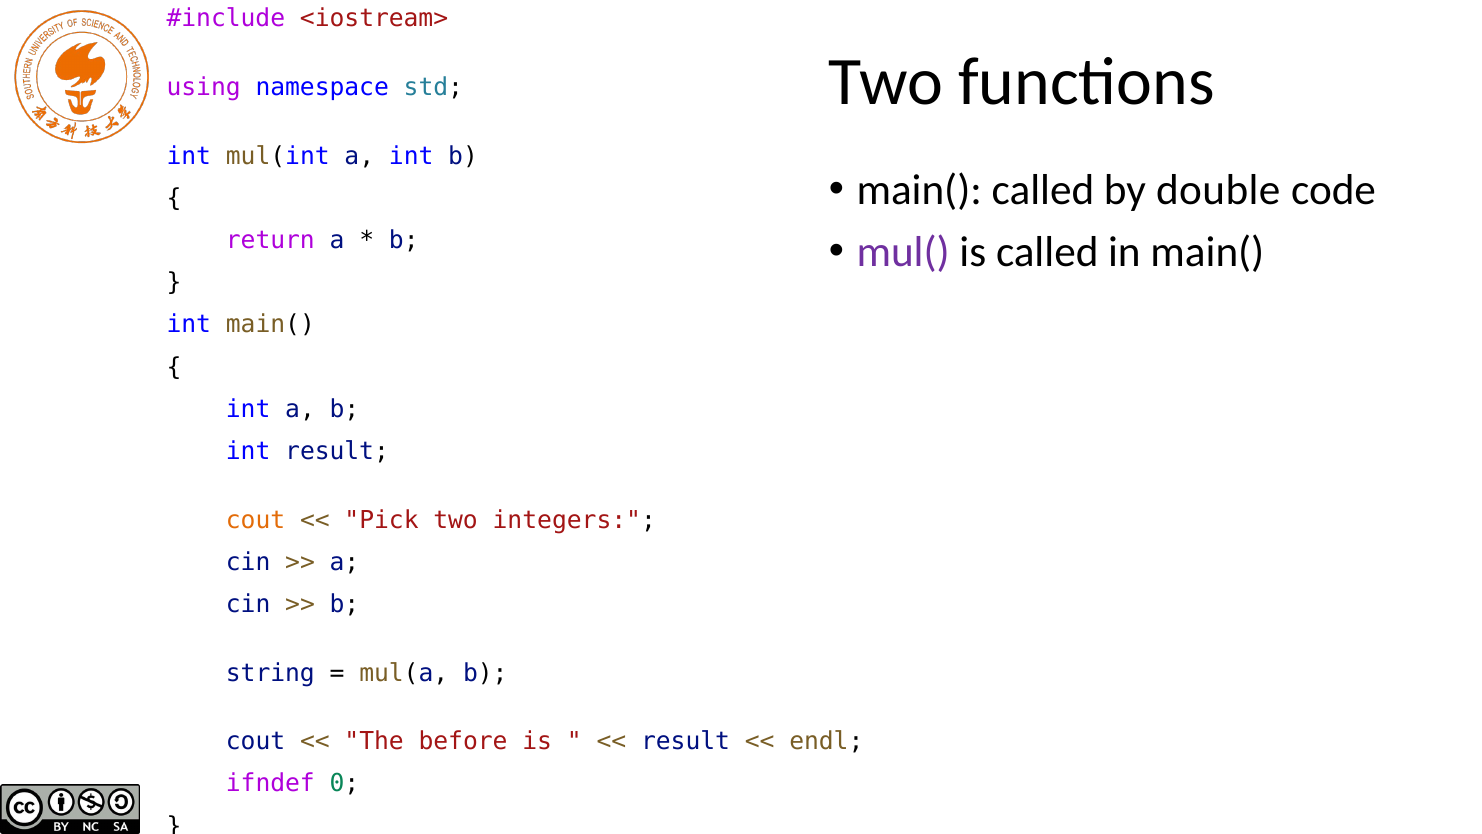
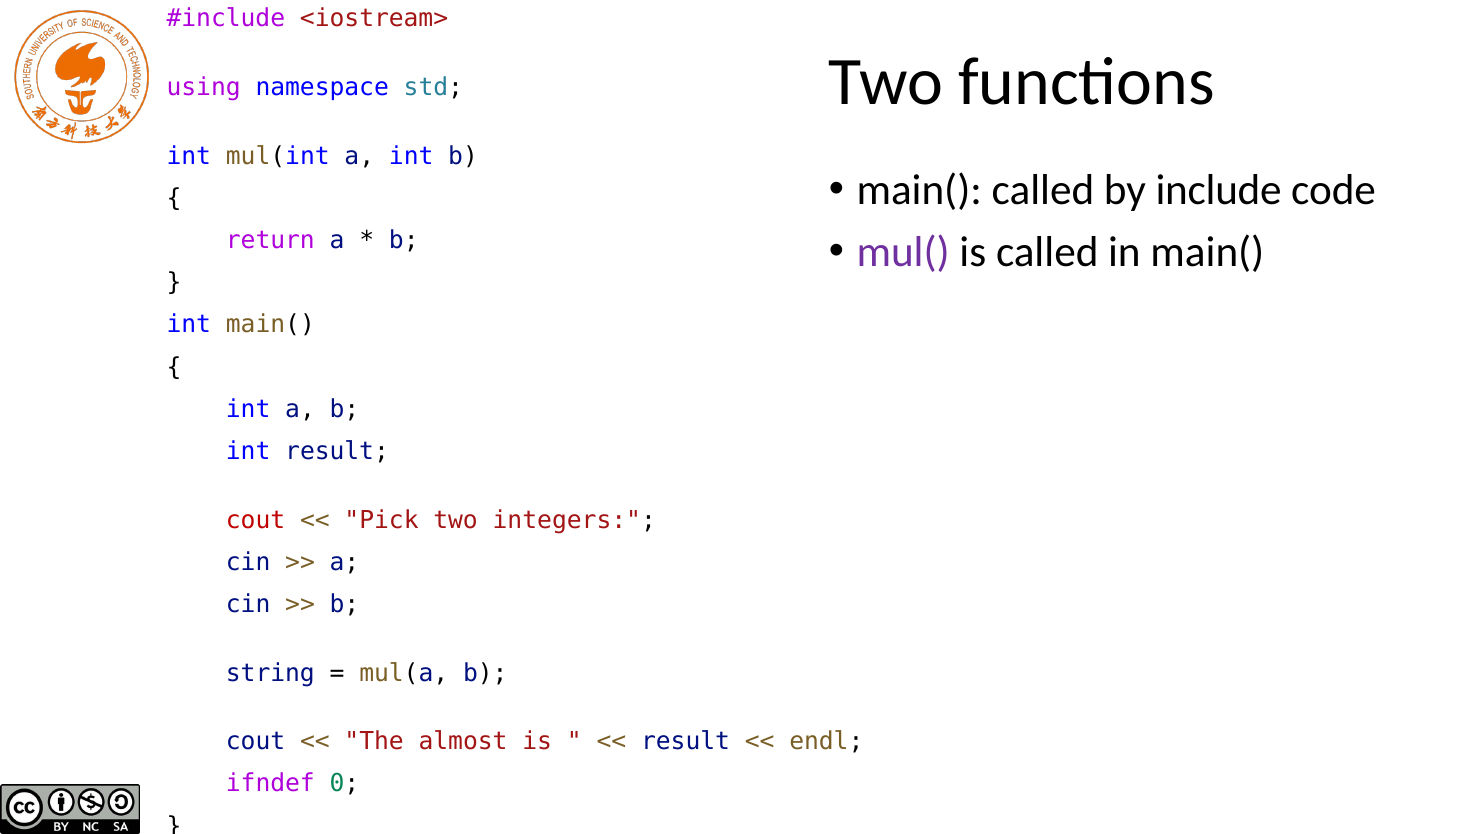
double: double -> include
cout at (256, 520) colour: orange -> red
before: before -> almost
